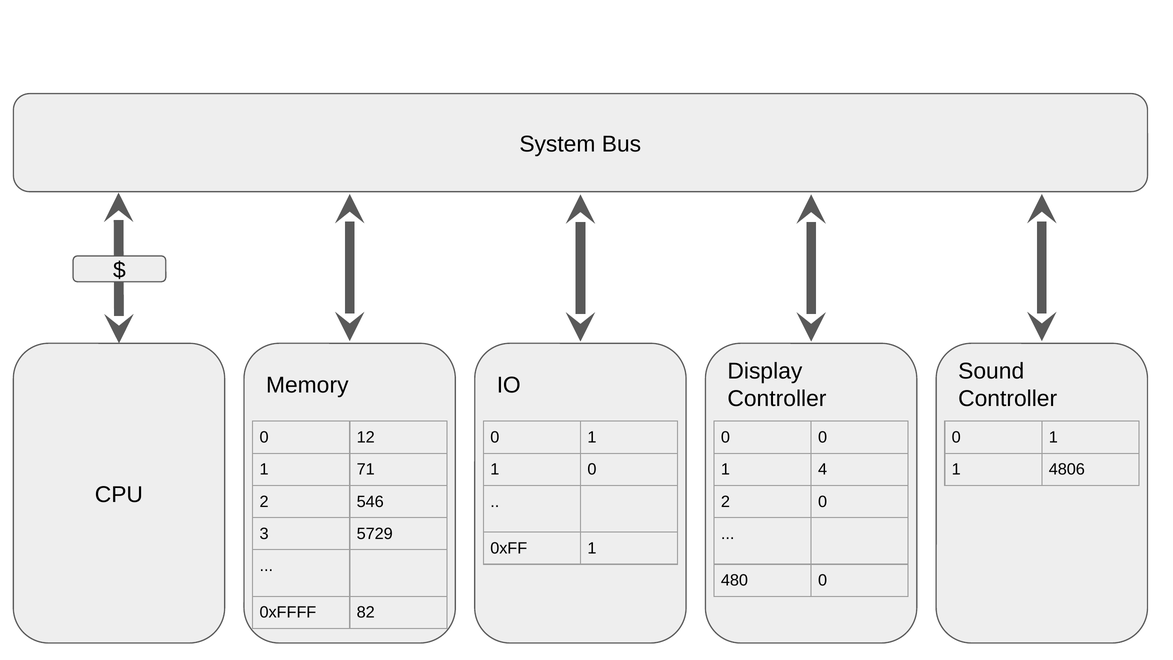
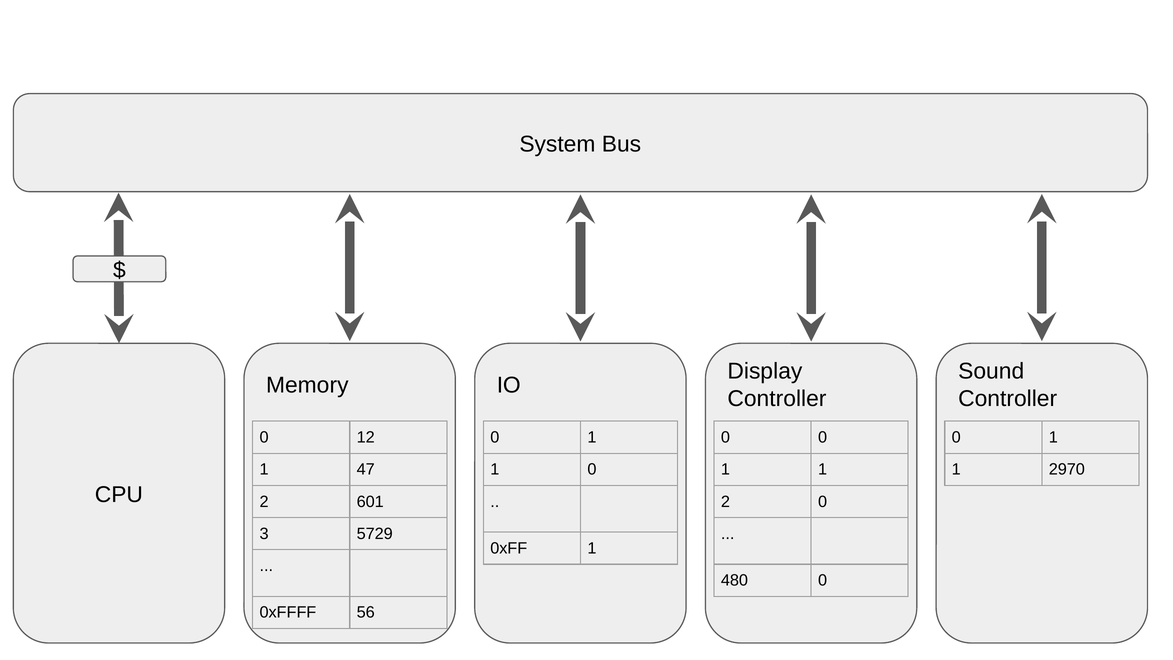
71: 71 -> 47
4 at (823, 469): 4 -> 1
4806: 4806 -> 2970
546: 546 -> 601
82: 82 -> 56
